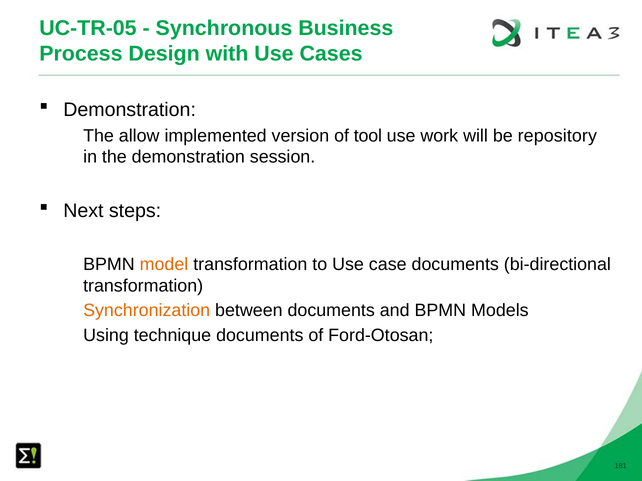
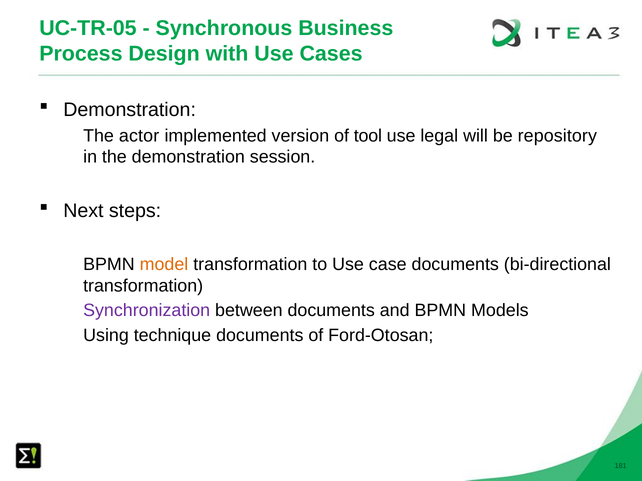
allow: allow -> actor
work: work -> legal
Synchronization colour: orange -> purple
